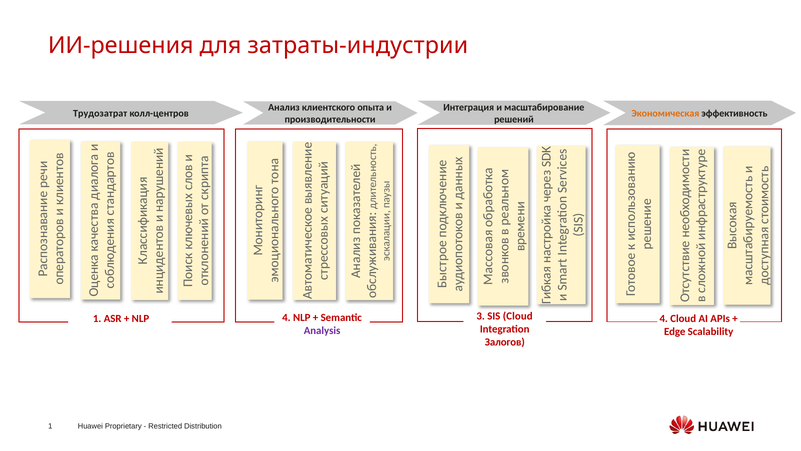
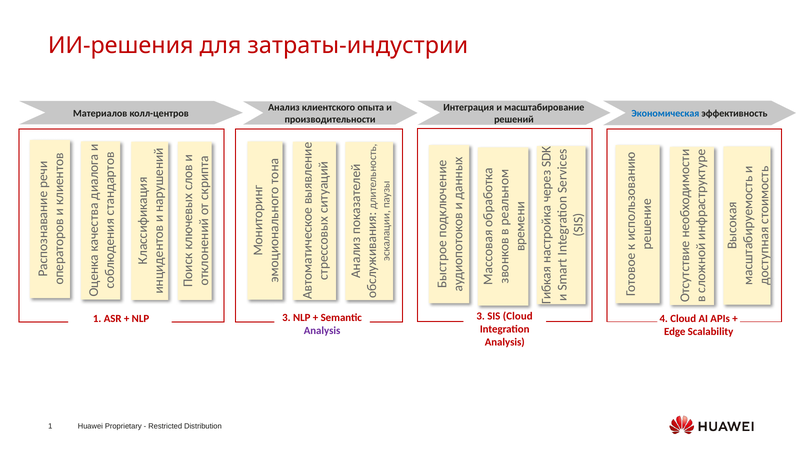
Трудозатрат: Трудозатрат -> Материалов
Экономическая colour: orange -> blue
NLP 4: 4 -> 3
Залогов at (505, 342): Залогов -> Analysis
